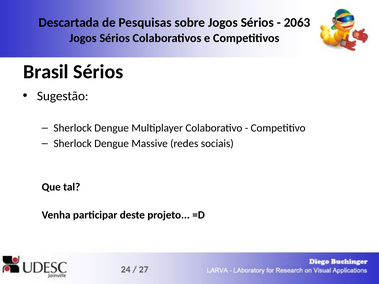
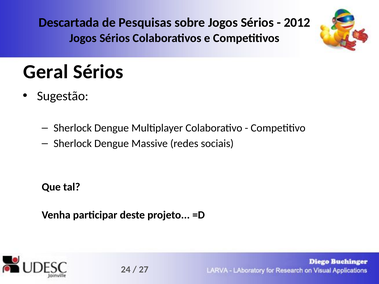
2063: 2063 -> 2012
Brasil: Brasil -> Geral
